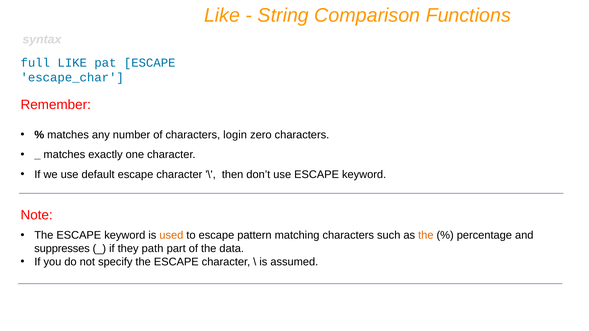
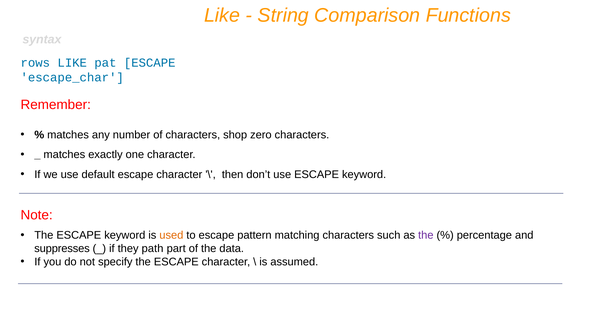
full: full -> rows
login: login -> shop
the at (426, 236) colour: orange -> purple
